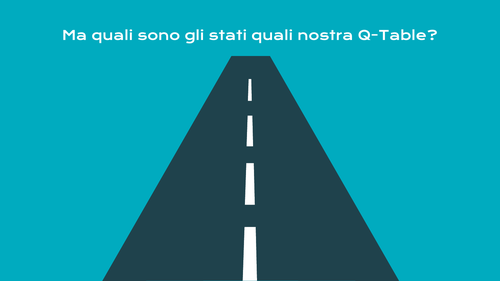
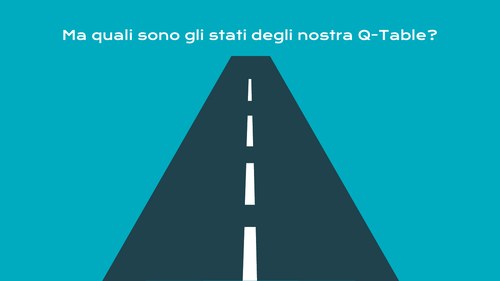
stati quali: quali -> degli
